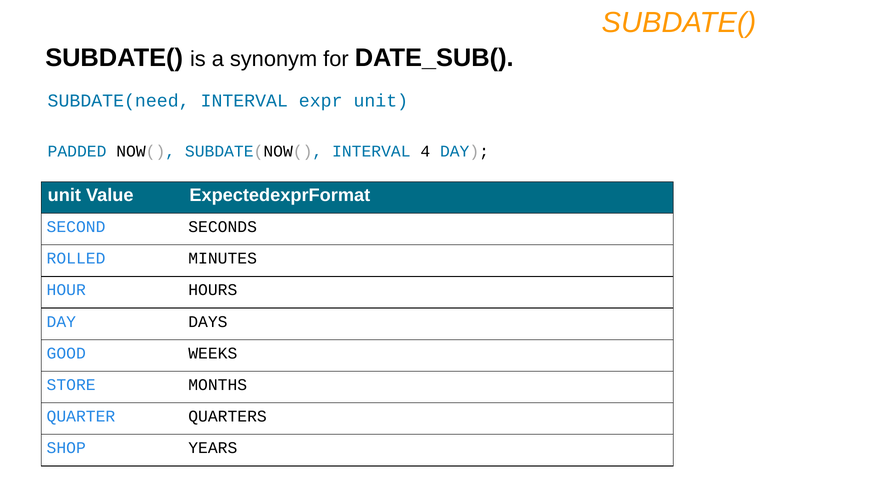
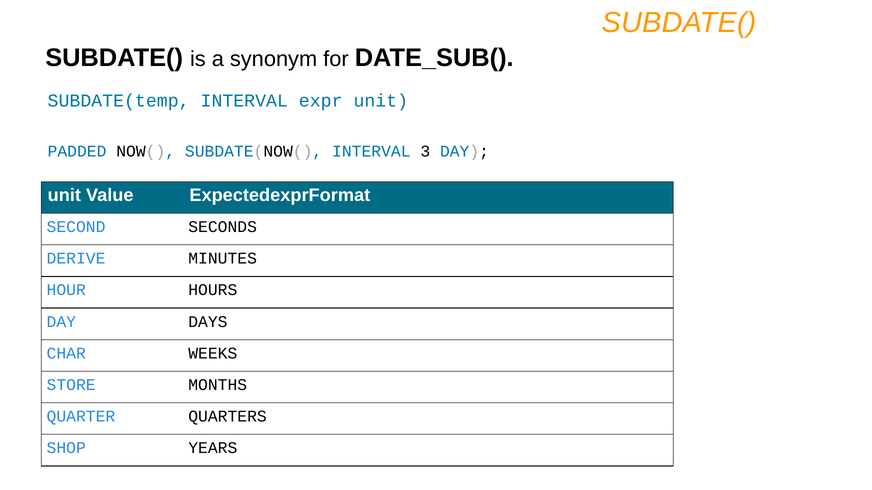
SUBDATE(need: SUBDATE(need -> SUBDATE(temp
4: 4 -> 3
ROLLED: ROLLED -> DERIVE
GOOD: GOOD -> CHAR
